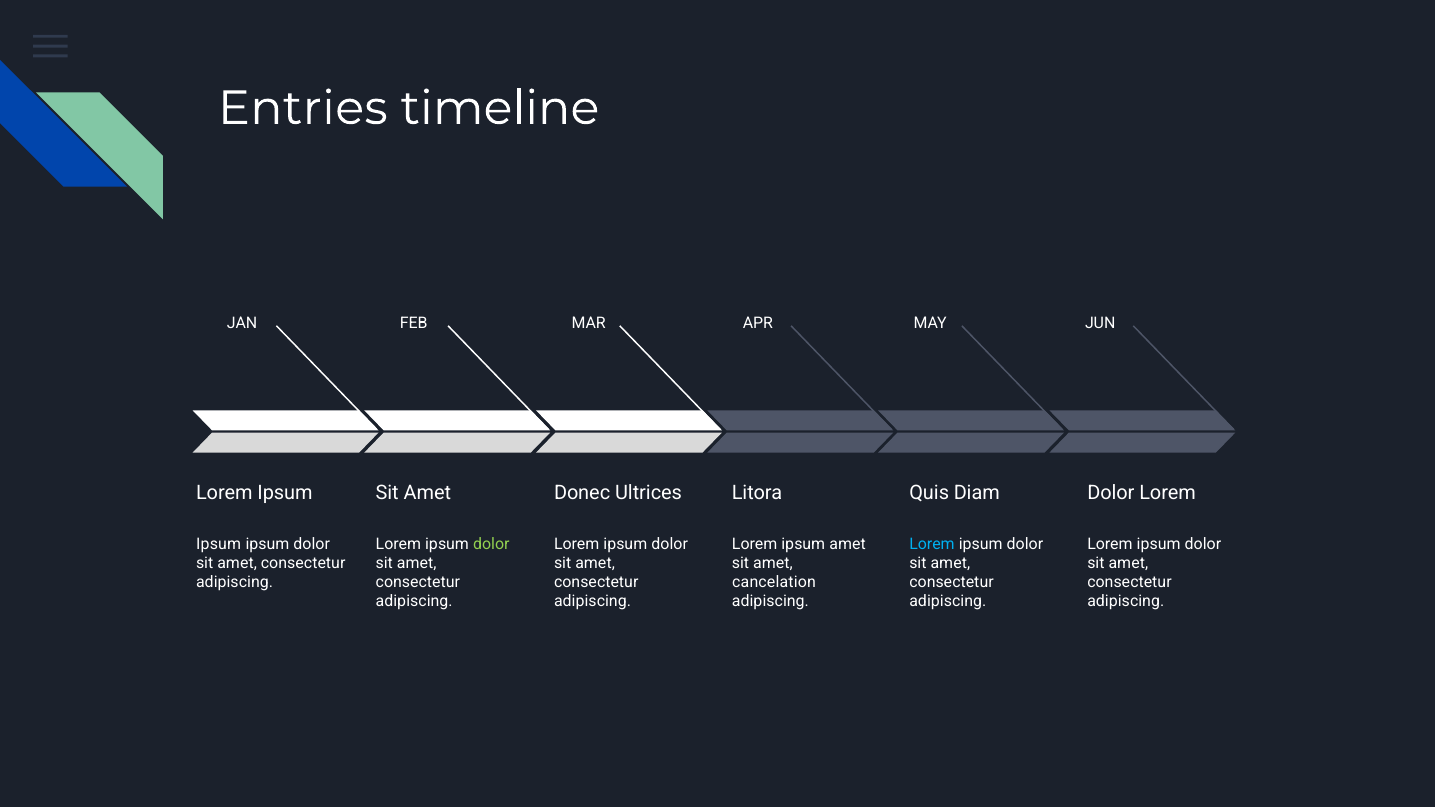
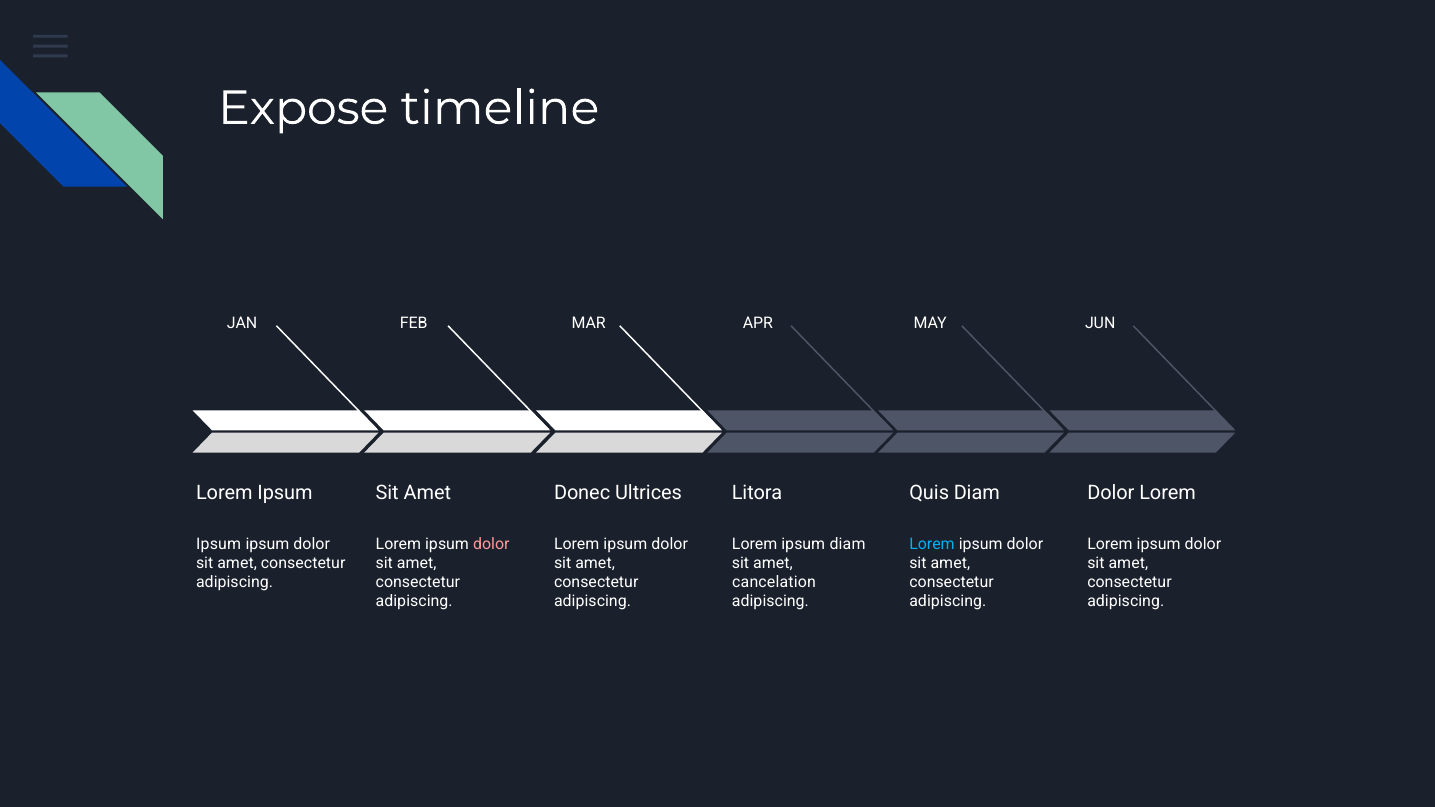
Entries: Entries -> Expose
dolor at (491, 544) colour: light green -> pink
ipsum amet: amet -> diam
